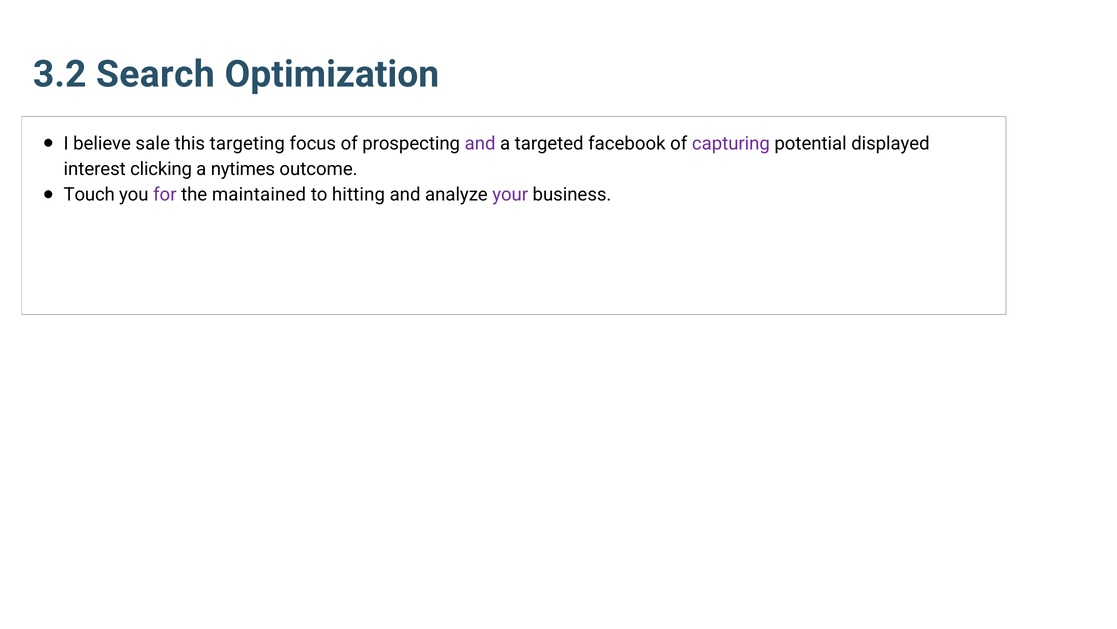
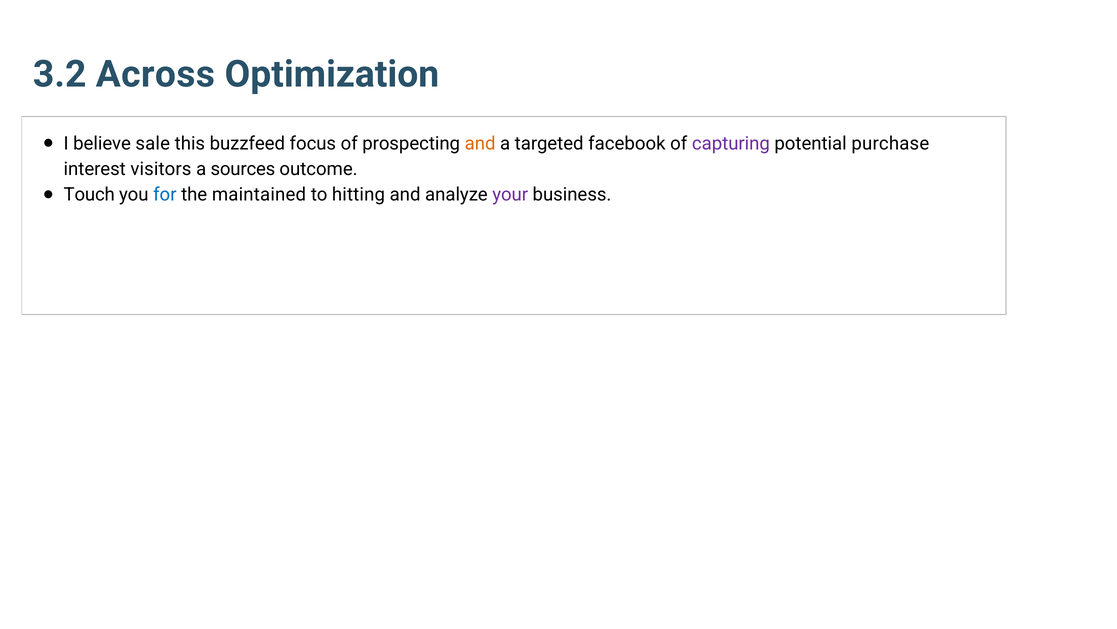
Search: Search -> Across
targeting: targeting -> buzzfeed
and at (480, 143) colour: purple -> orange
displayed: displayed -> purchase
clicking: clicking -> visitors
nytimes: nytimes -> sources
for colour: purple -> blue
